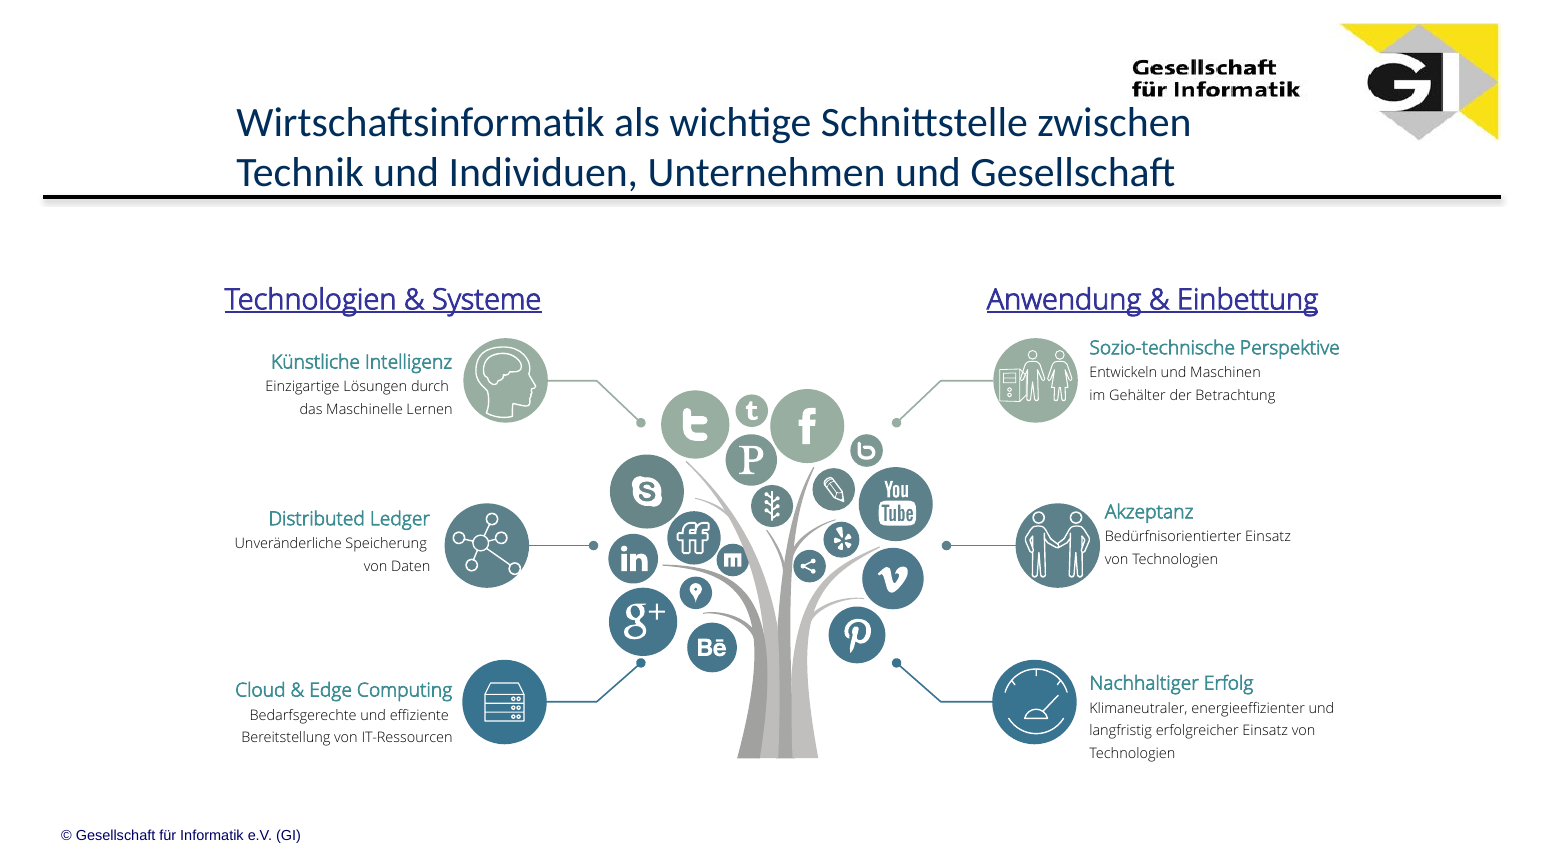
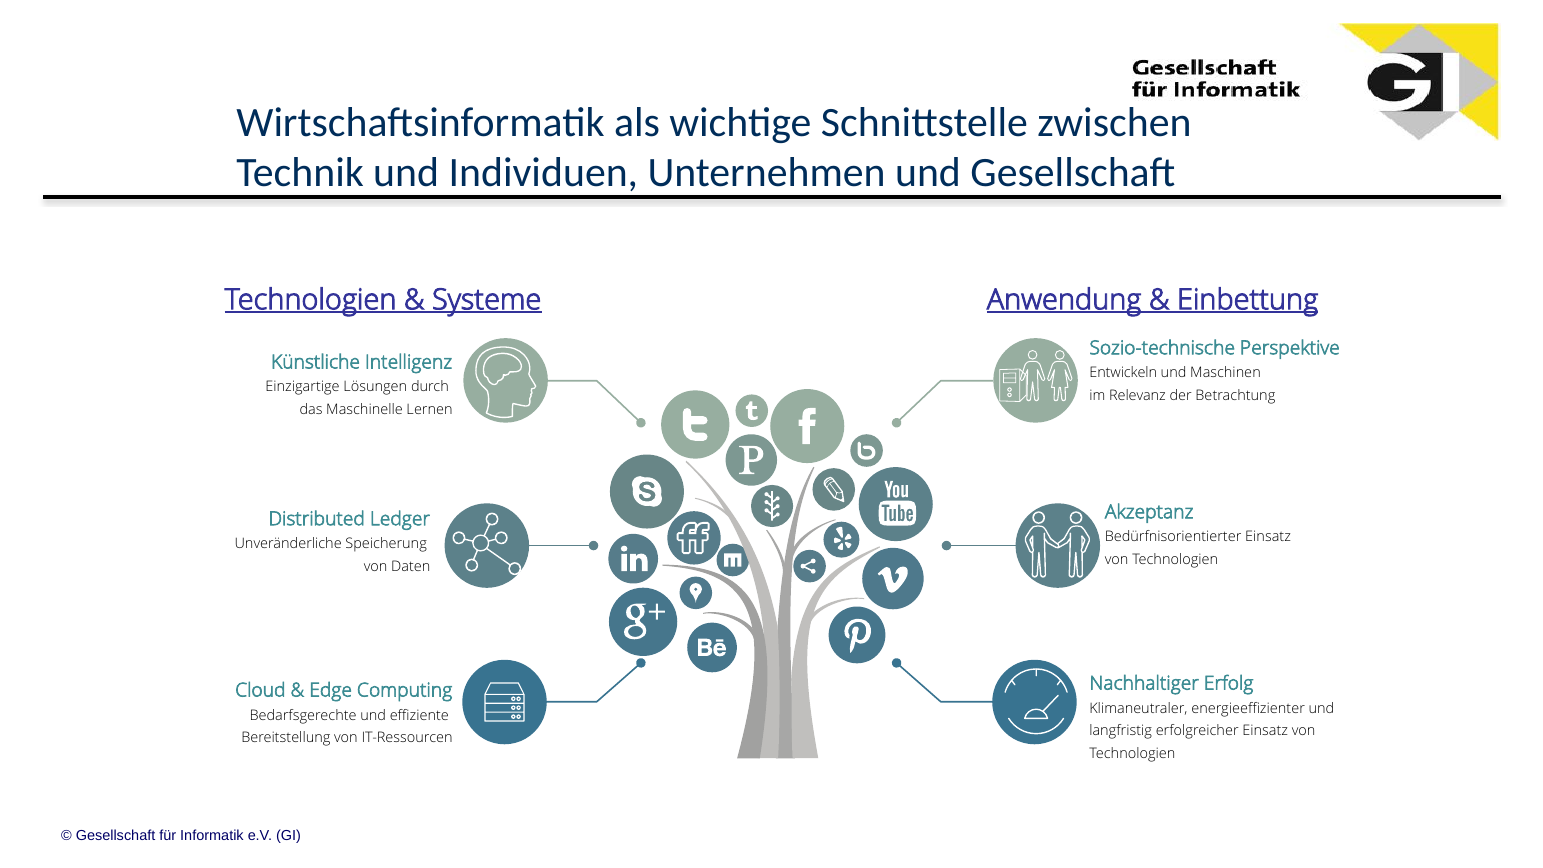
Gehälter: Gehälter -> Relevanz
